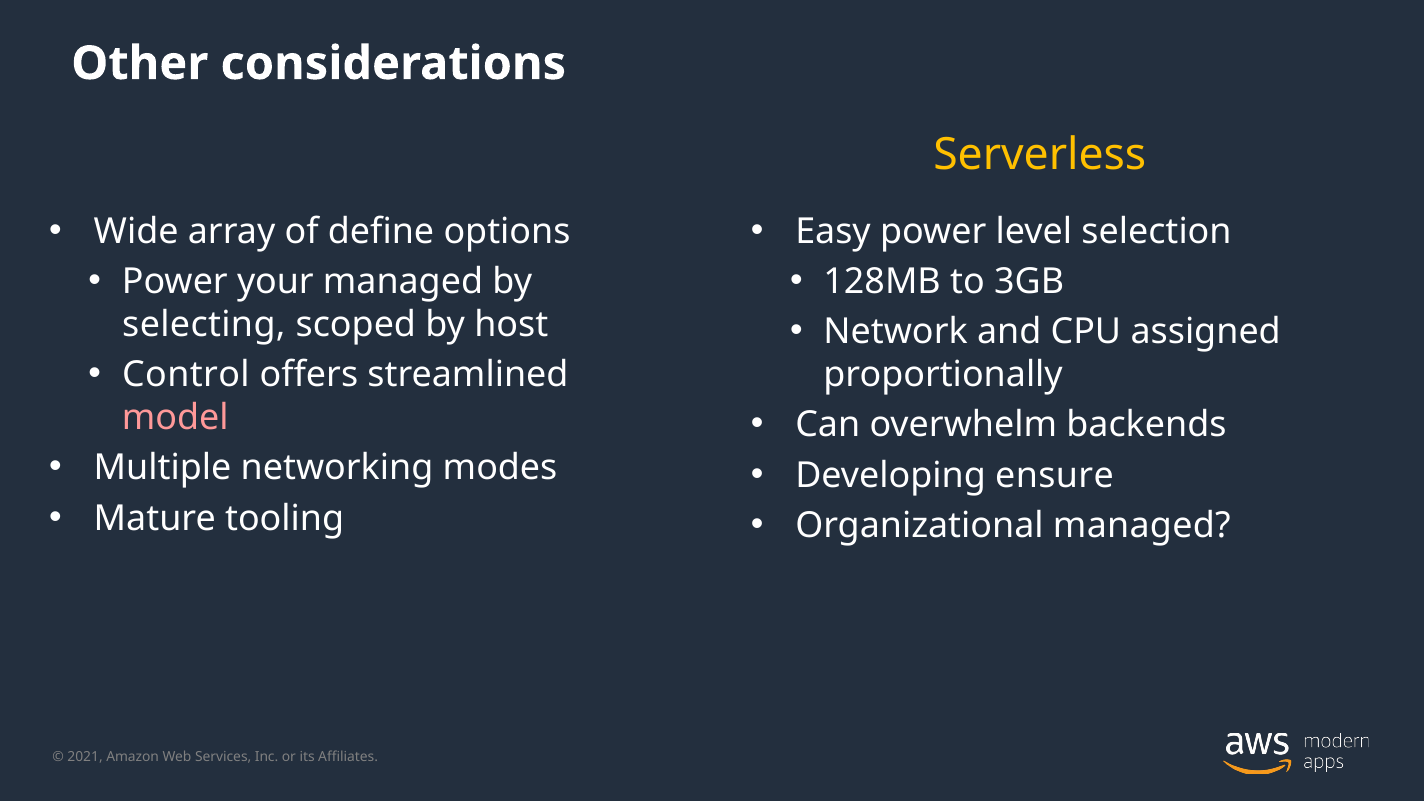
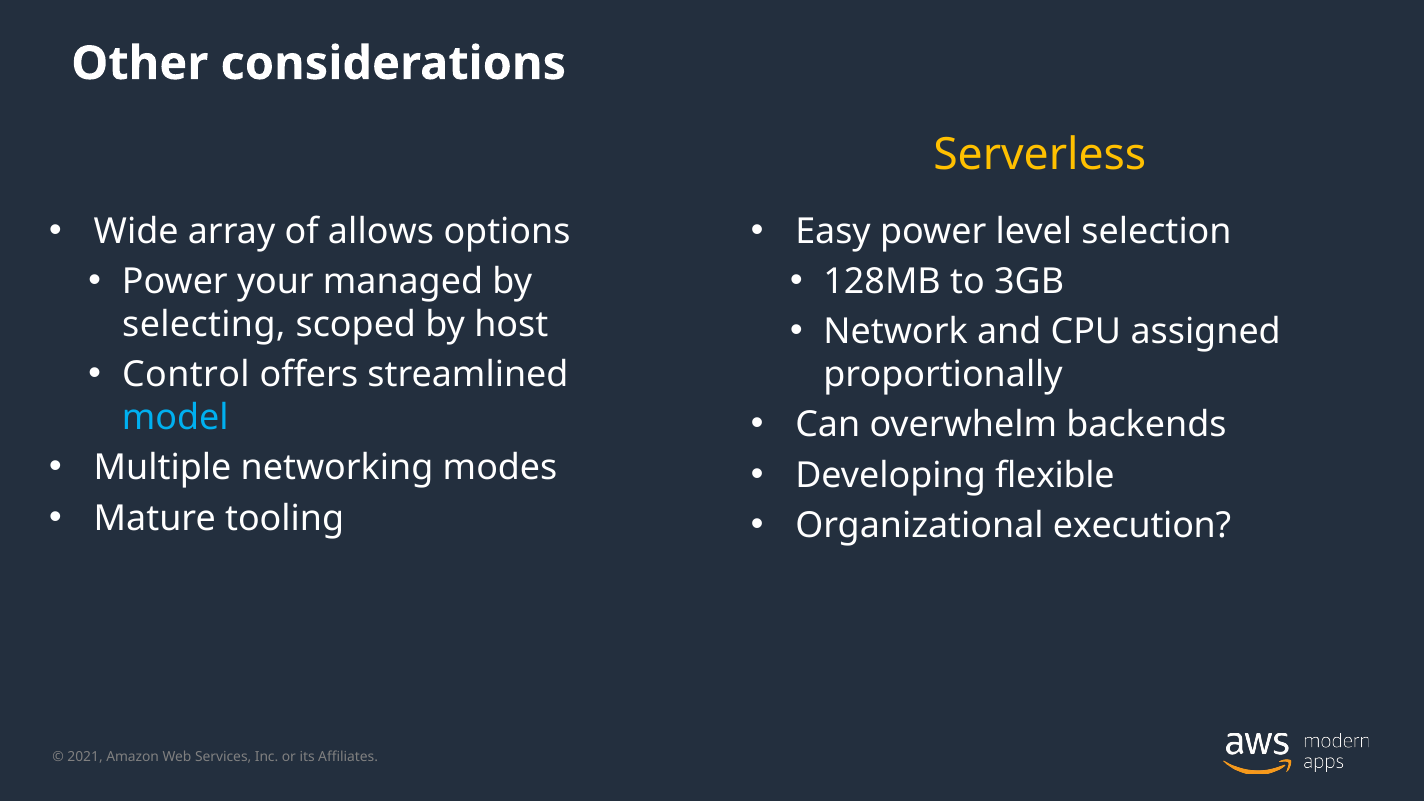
define: define -> allows
model colour: pink -> light blue
ensure: ensure -> flexible
Organizational managed: managed -> execution
